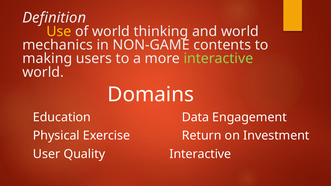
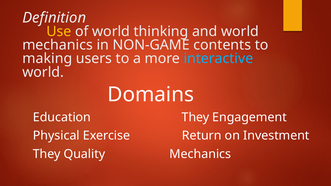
interactive at (218, 59) colour: light green -> light blue
Education Data: Data -> They
User at (47, 154): User -> They
Quality Interactive: Interactive -> Mechanics
